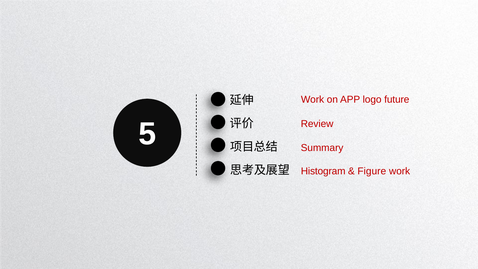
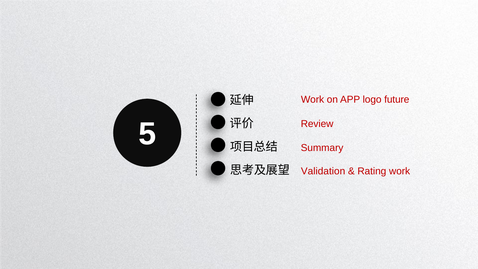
Histogram: Histogram -> Validation
Figure: Figure -> Rating
